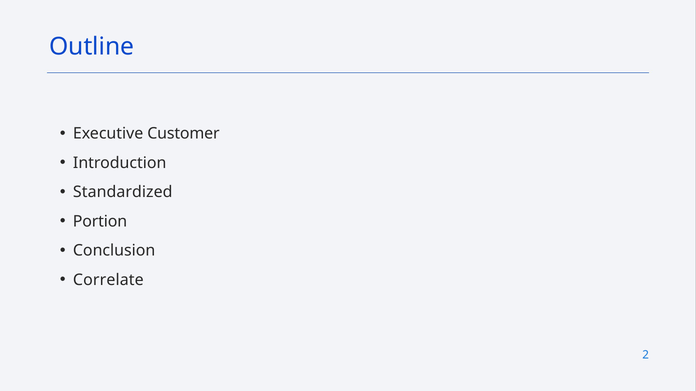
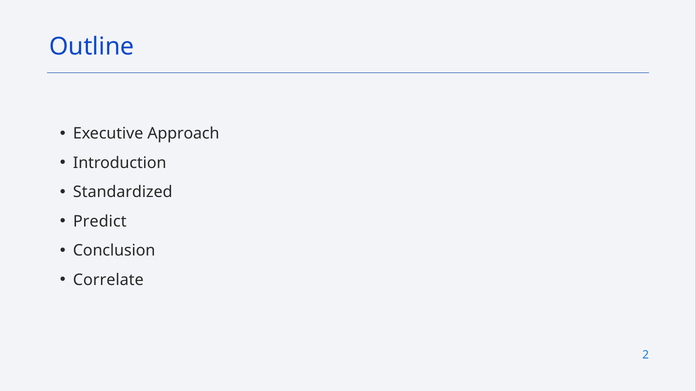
Customer: Customer -> Approach
Portion: Portion -> Predict
